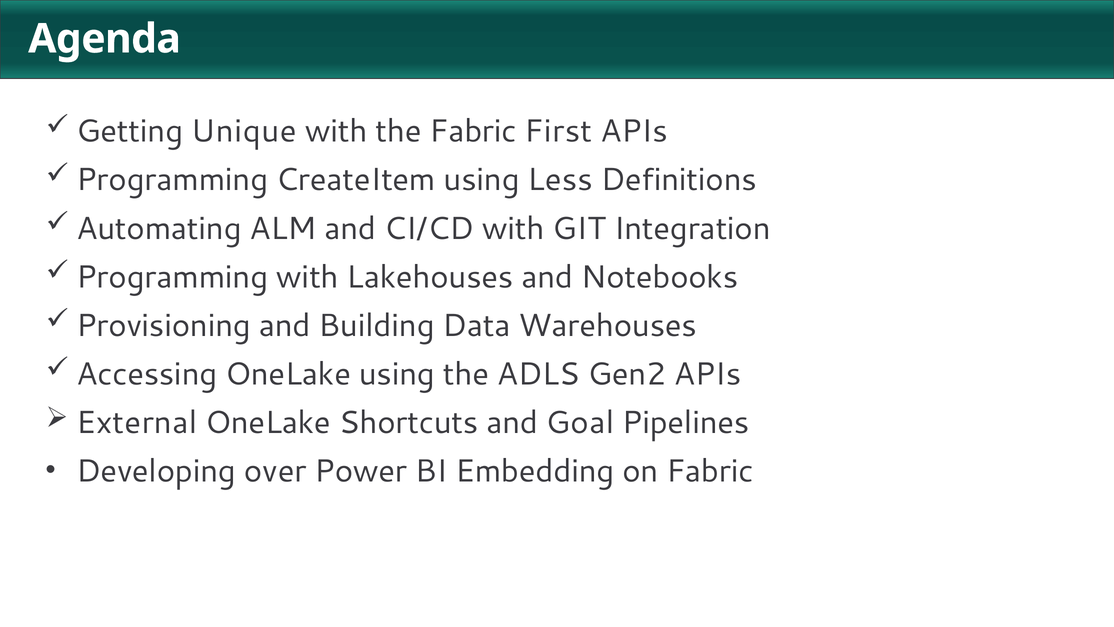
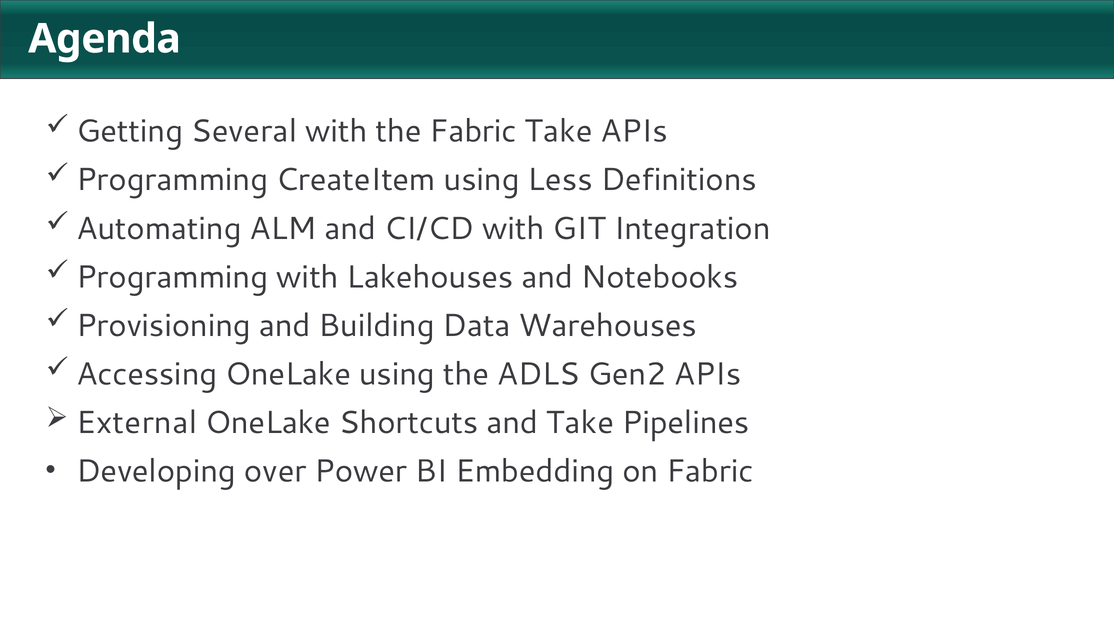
Unique: Unique -> Several
Fabric First: First -> Take
and Goal: Goal -> Take
